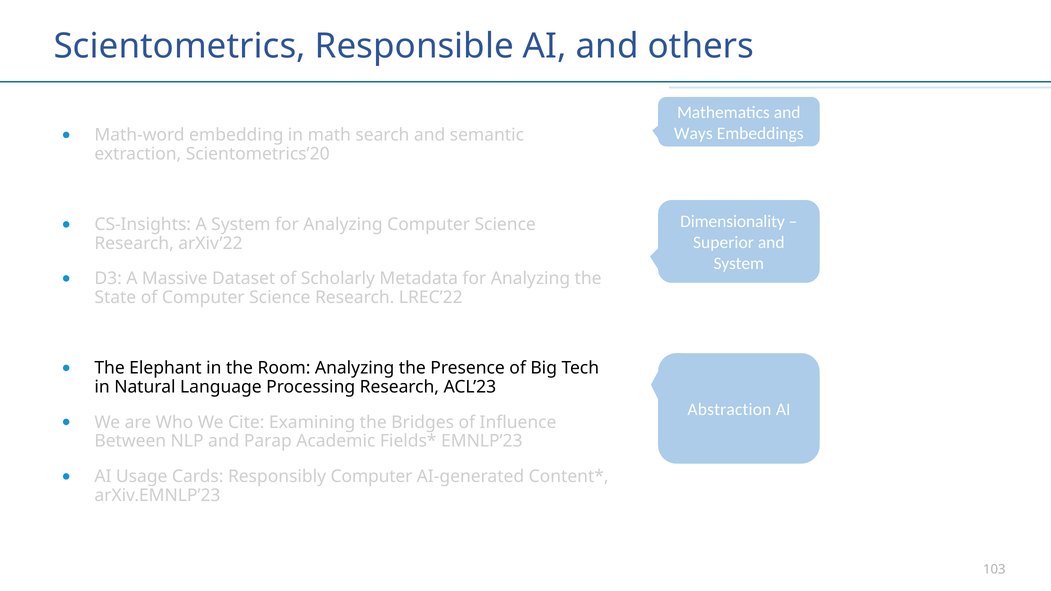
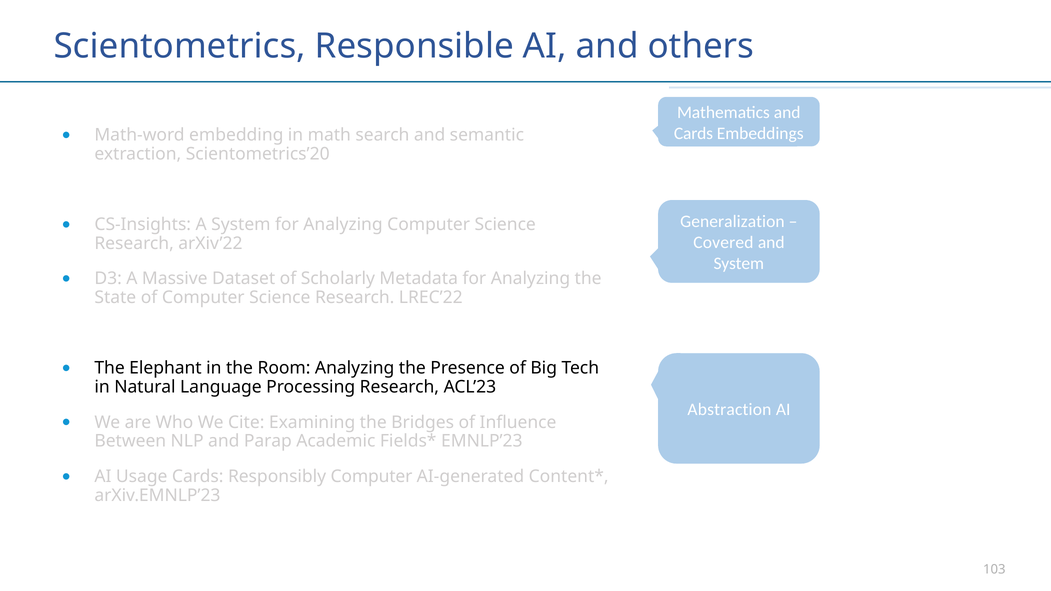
Ways at (693, 133): Ways -> Cards
Dimensionality: Dimensionality -> Generalization
Superior: Superior -> Covered
